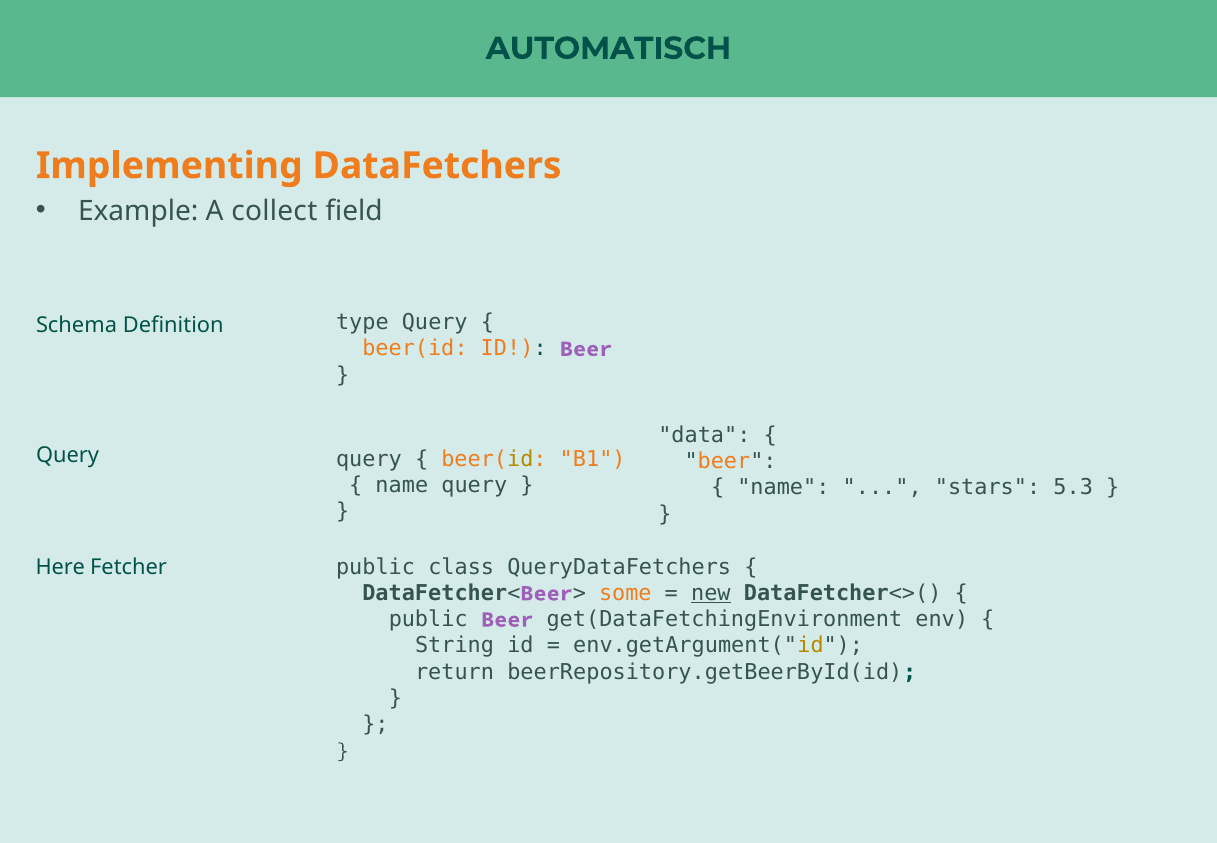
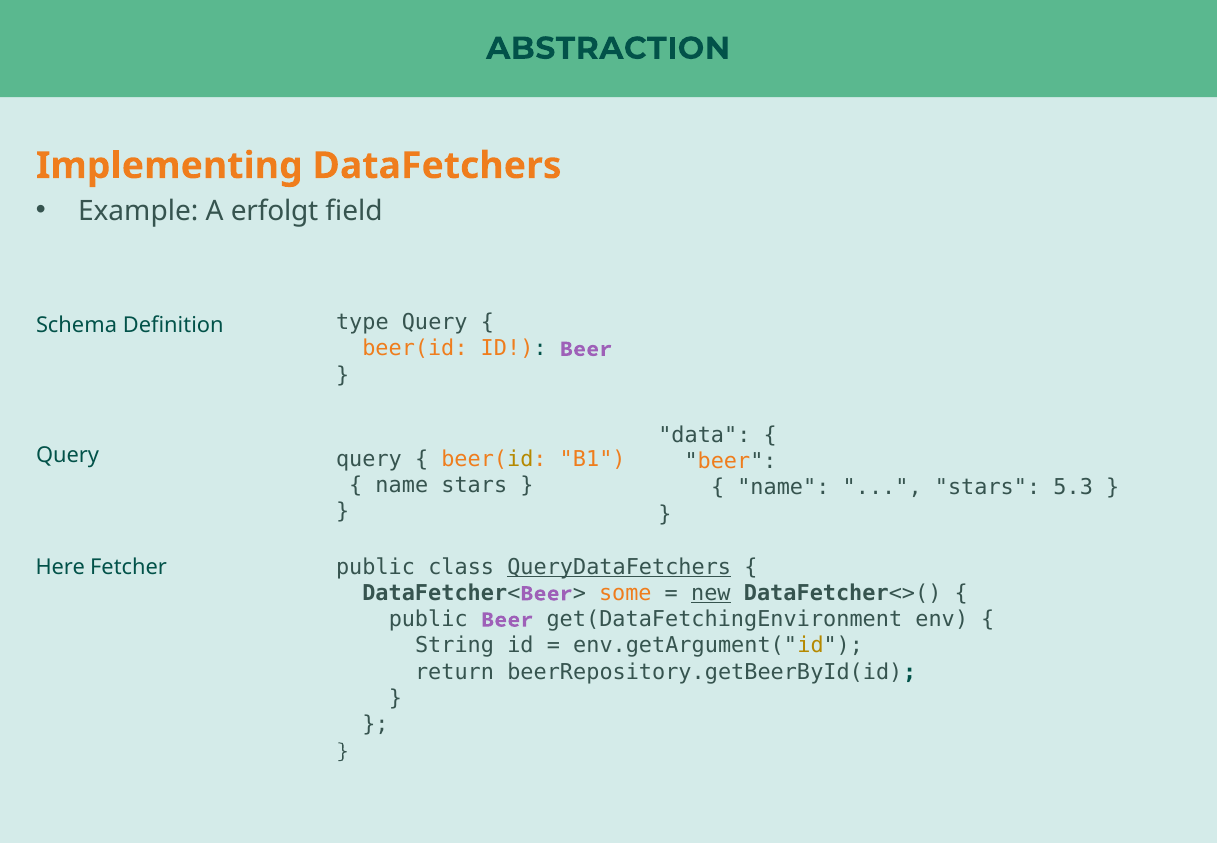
AUTOMATISCH: AUTOMATISCH -> ABSTRACTION
collect: collect -> erfolgt
name query: query -> stars
QueryDataFetchers underline: none -> present
